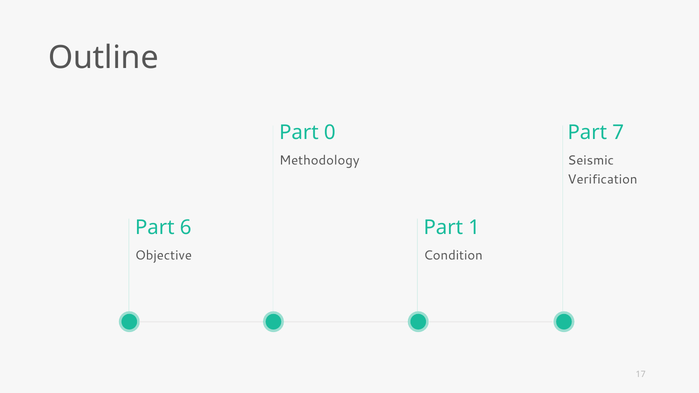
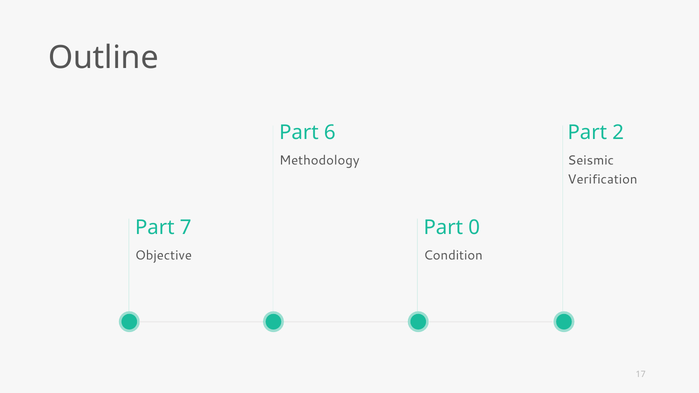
0: 0 -> 6
7: 7 -> 2
6: 6 -> 7
1: 1 -> 0
